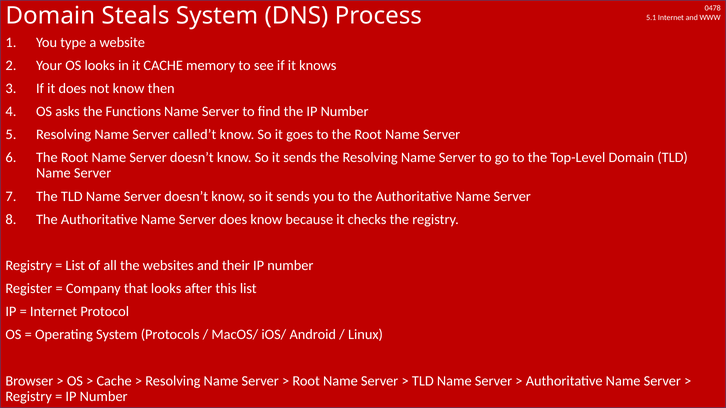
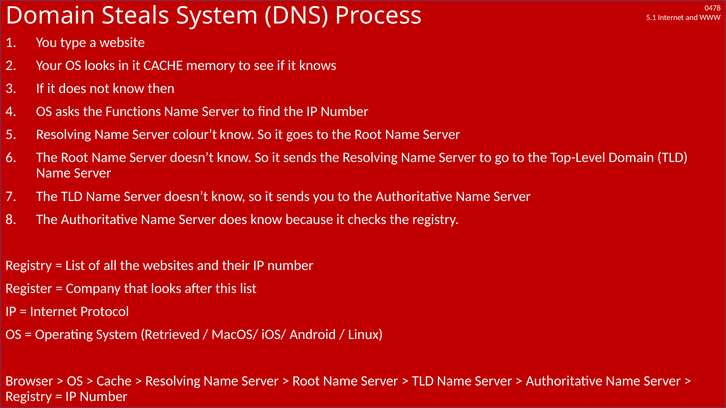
called’t: called’t -> colour’t
Protocols: Protocols -> Retrieved
